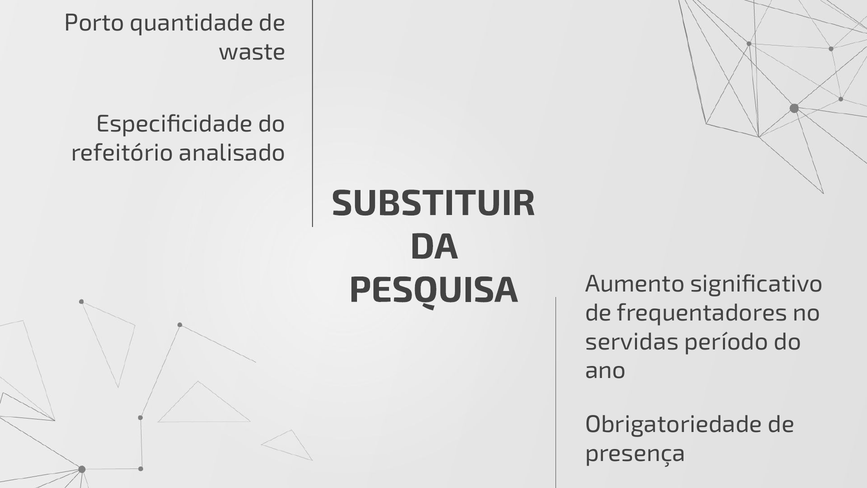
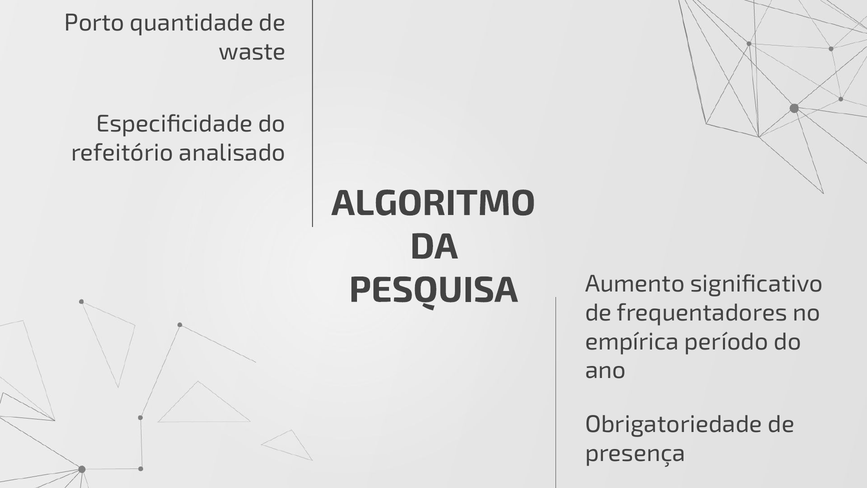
SUBSTITUIR: SUBSTITUIR -> ALGORITMO
servidas: servidas -> empírica
